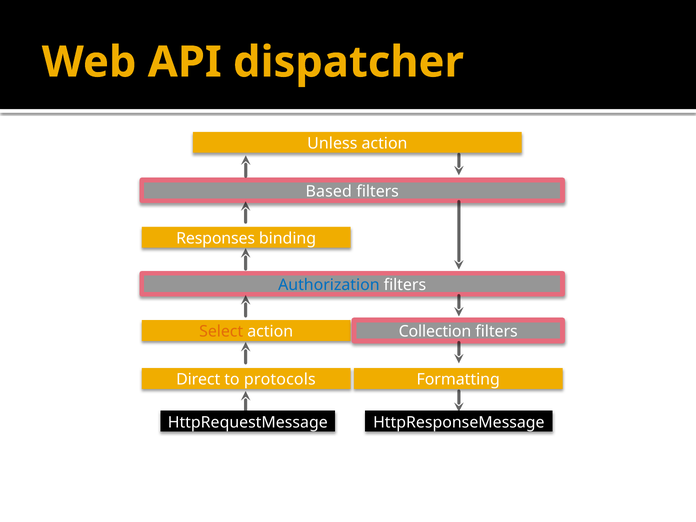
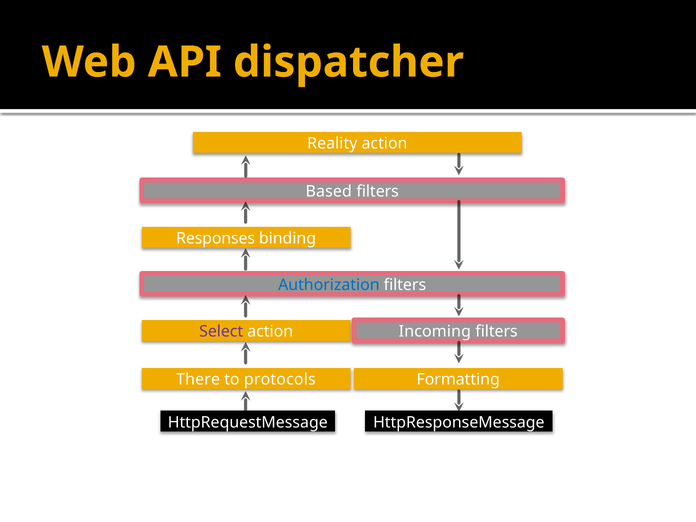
Unless: Unless -> Reality
Select colour: orange -> purple
Collection: Collection -> Incoming
Direct: Direct -> There
